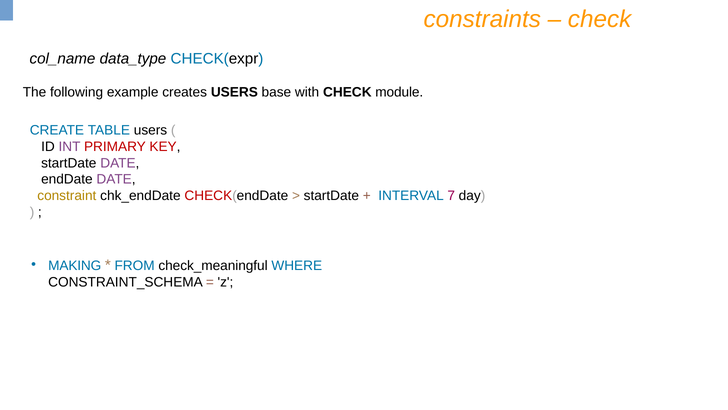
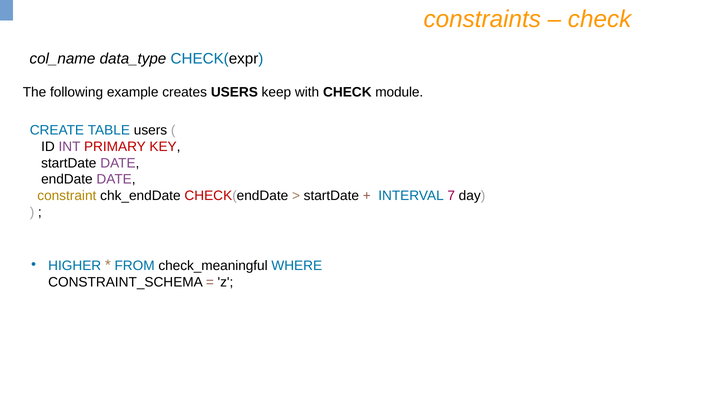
base: base -> keep
MAKING: MAKING -> HIGHER
